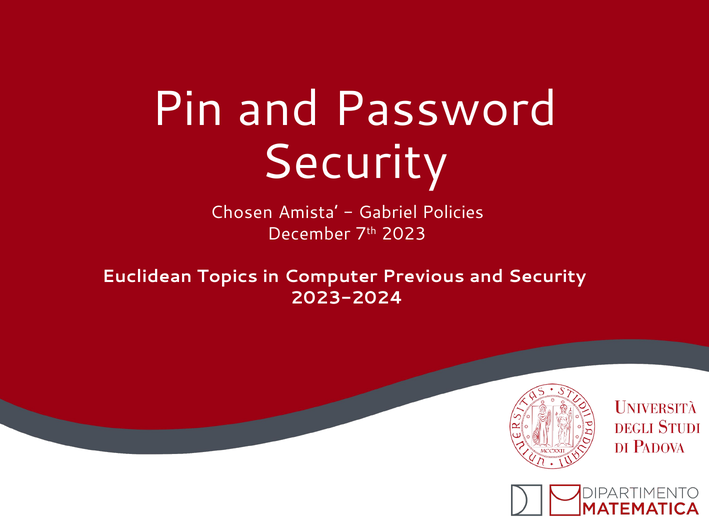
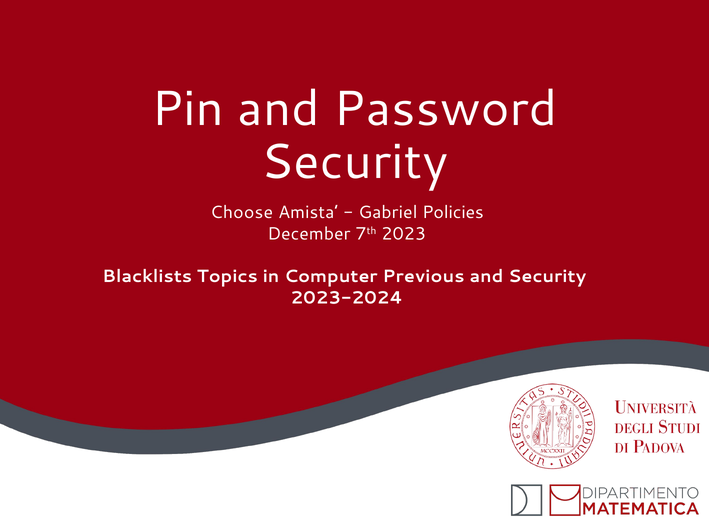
Chosen: Chosen -> Choose
Euclidean: Euclidean -> Blacklists
